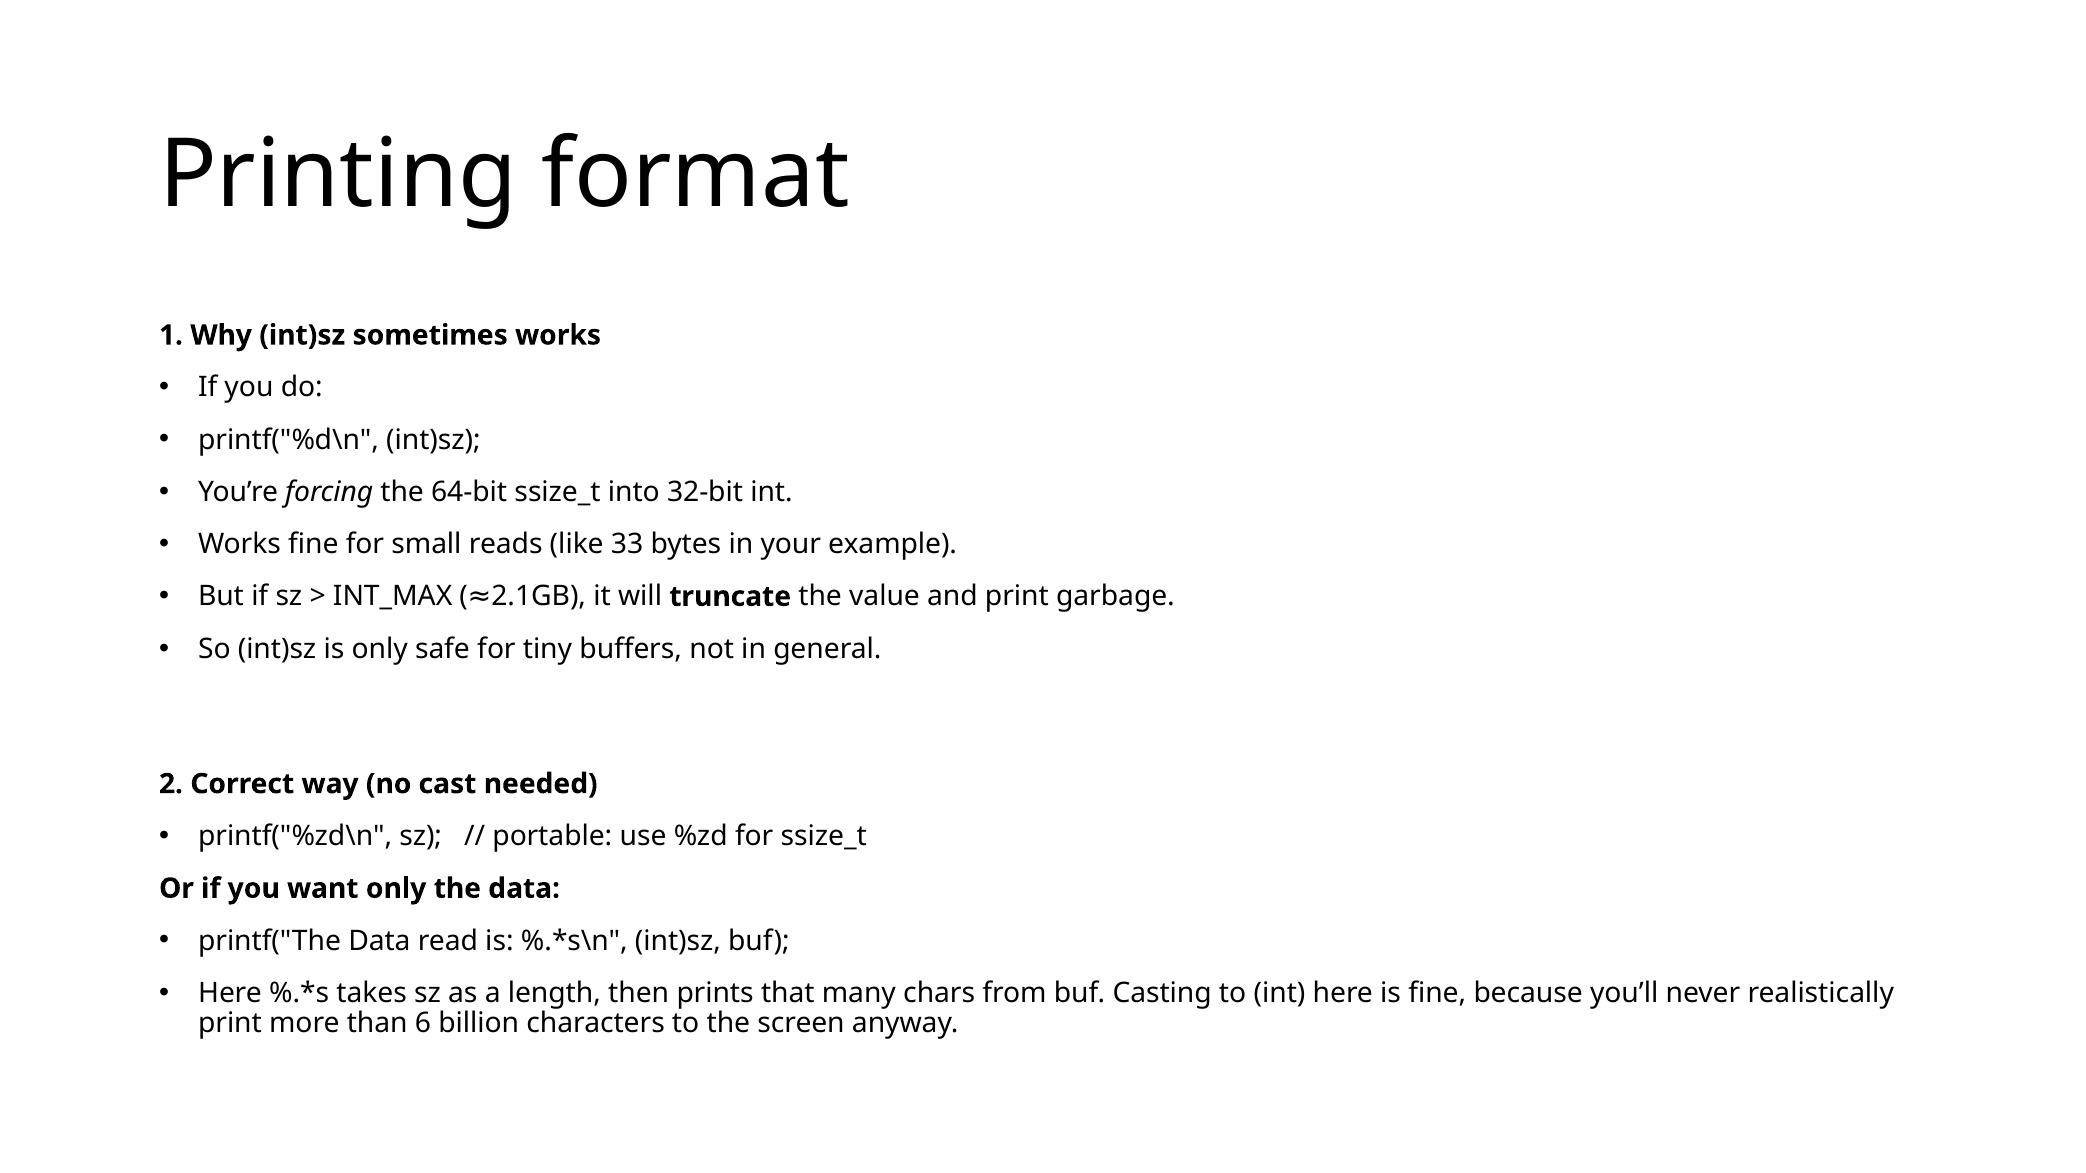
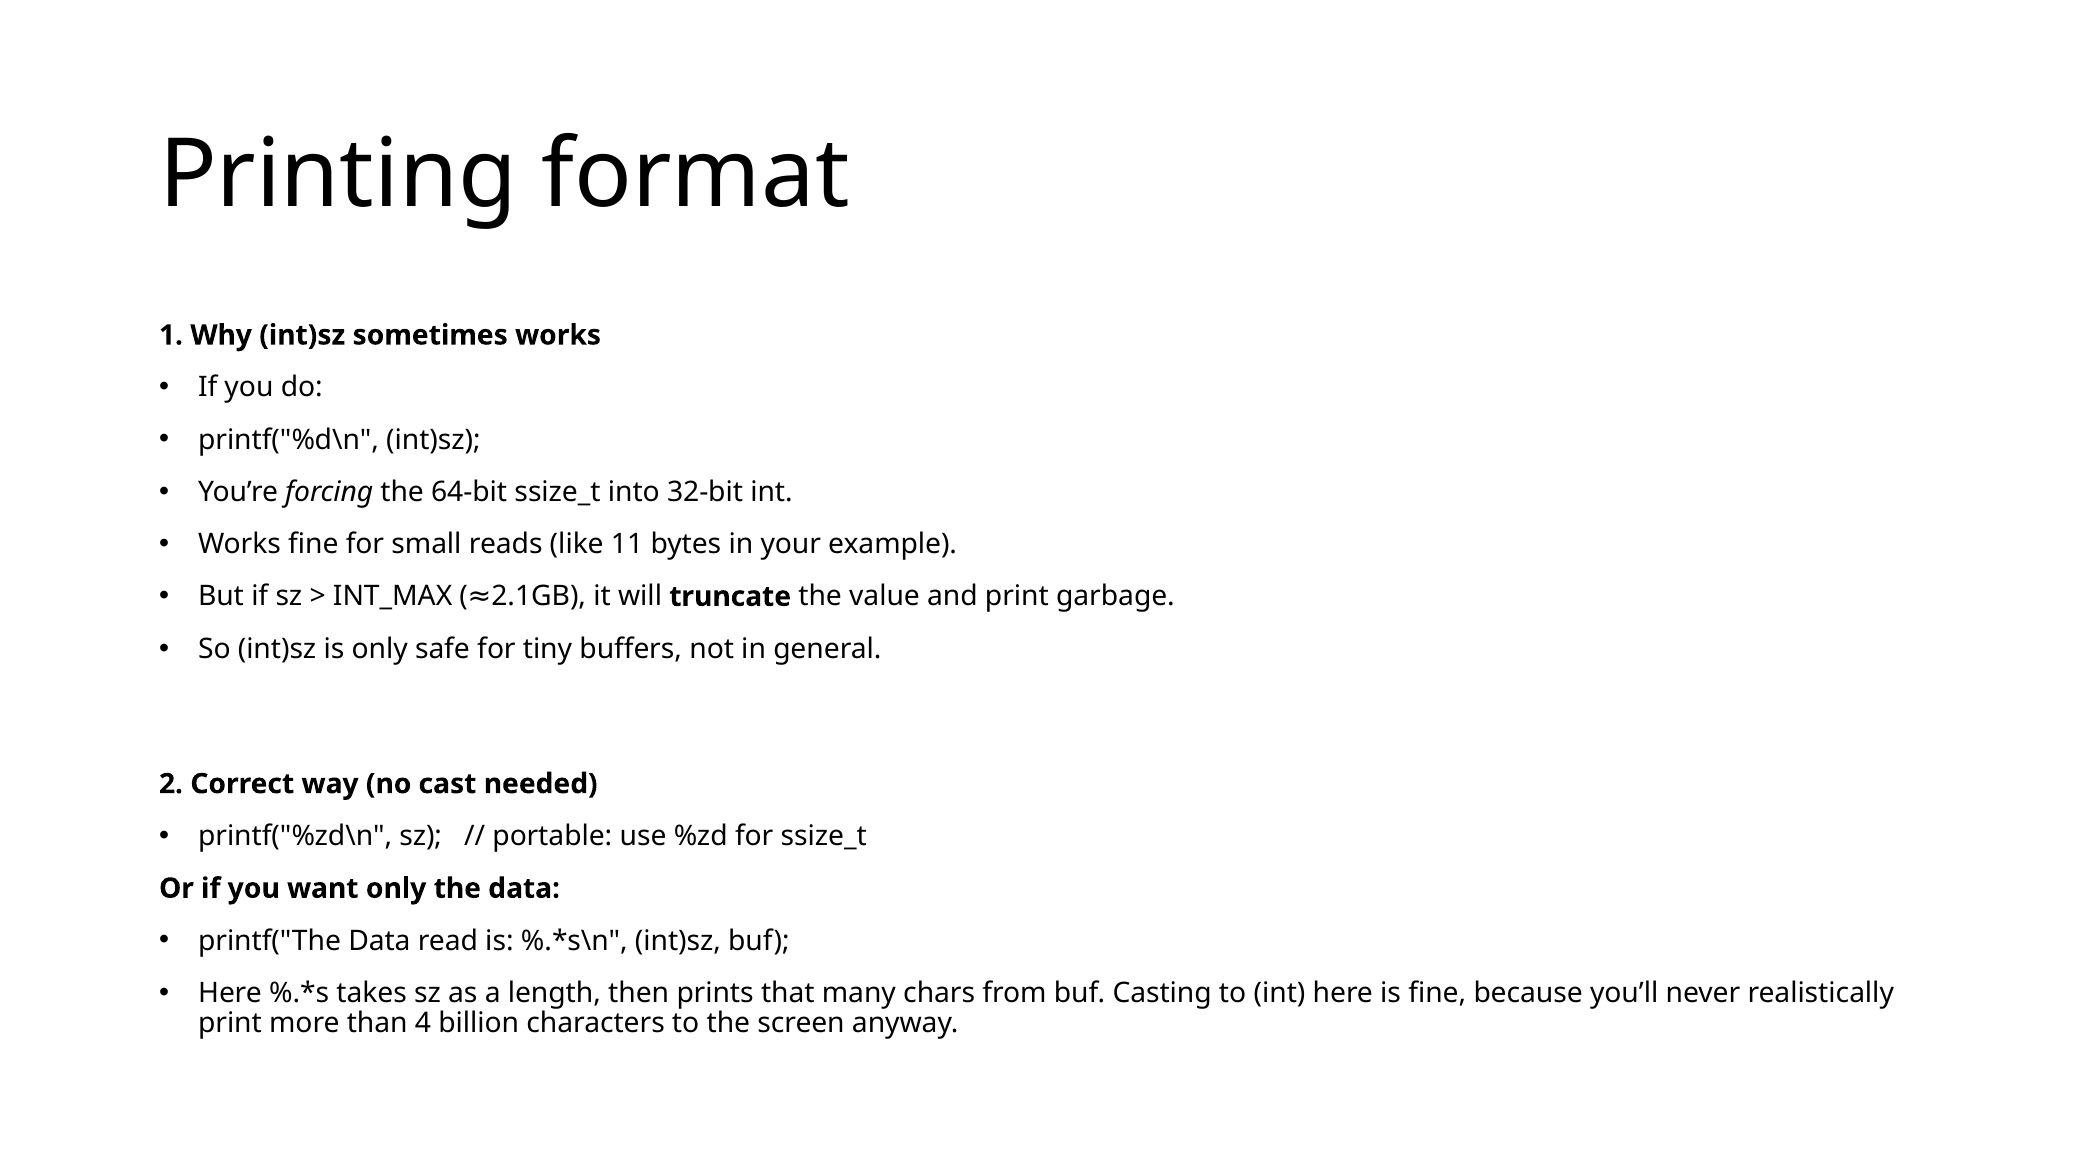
33: 33 -> 11
6: 6 -> 4
